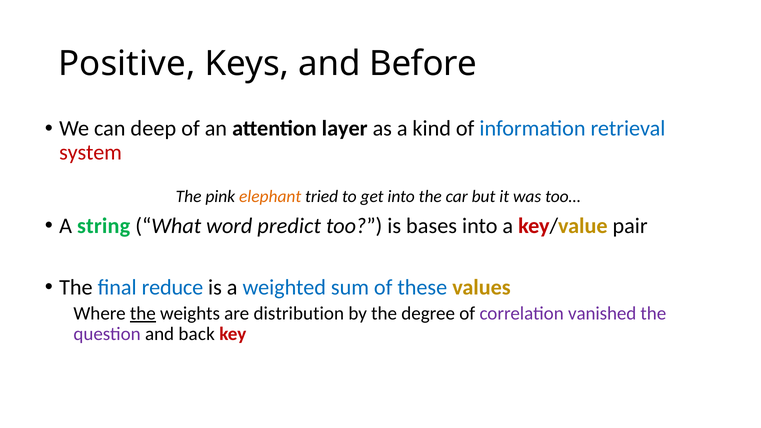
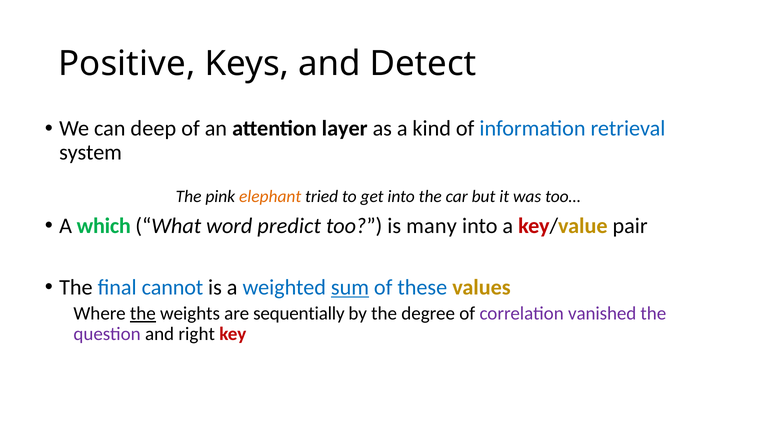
Before: Before -> Detect
system colour: red -> black
string: string -> which
bases: bases -> many
reduce: reduce -> cannot
sum underline: none -> present
distribution: distribution -> sequentially
back: back -> right
